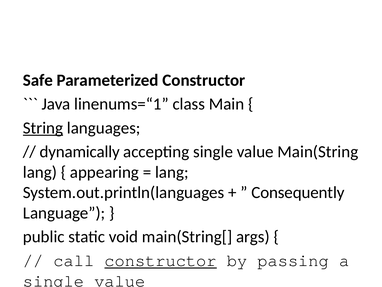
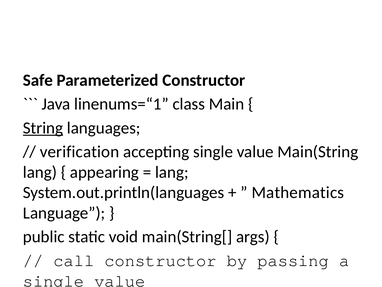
dynamically: dynamically -> verification
Consequently: Consequently -> Mathematics
constructor at (161, 260) underline: present -> none
